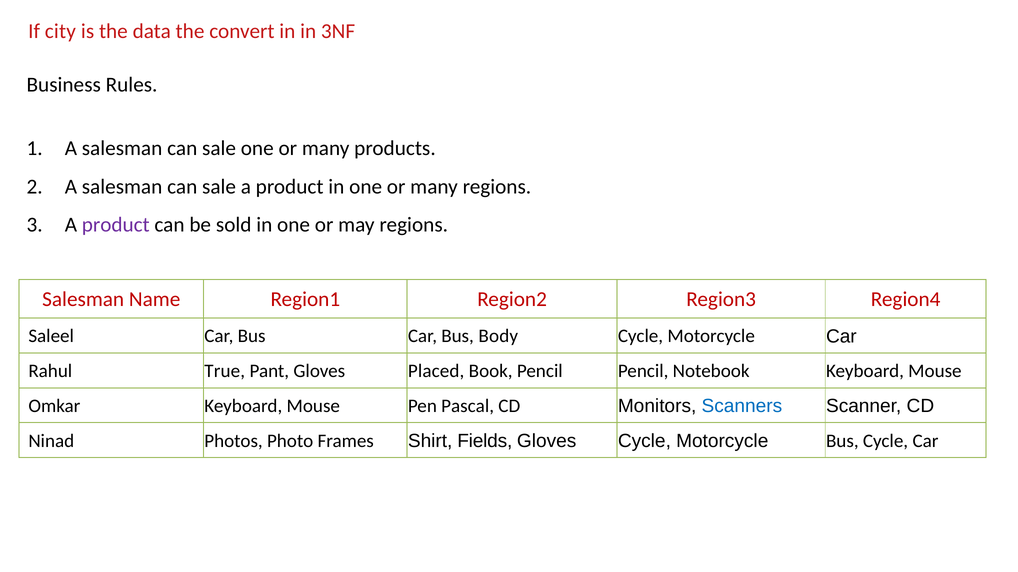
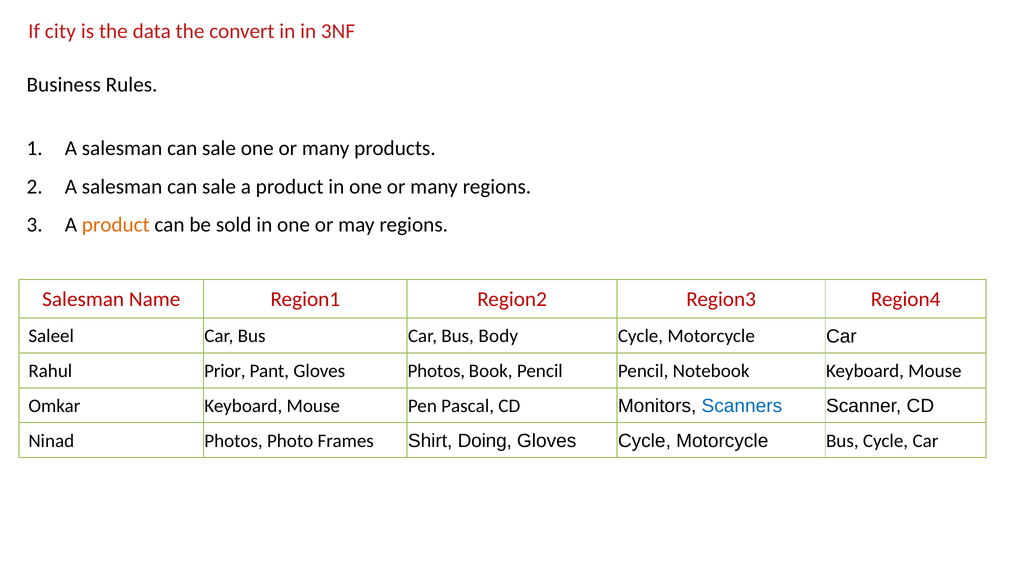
product at (116, 225) colour: purple -> orange
True: True -> Prior
Gloves Placed: Placed -> Photos
Fields: Fields -> Doing
